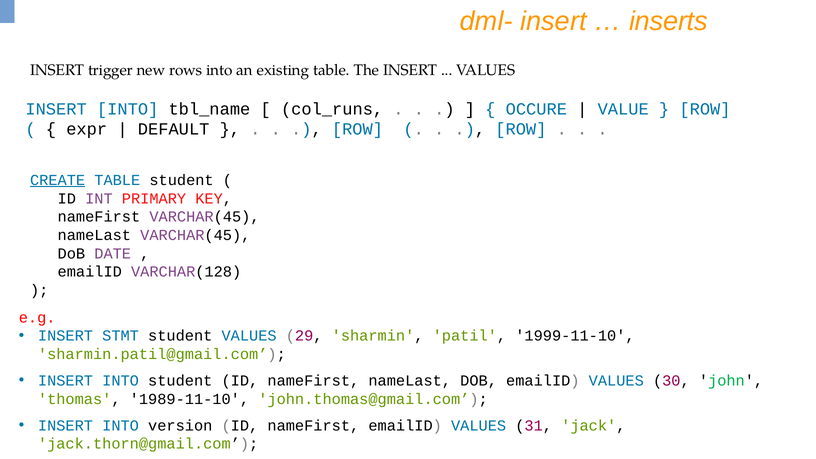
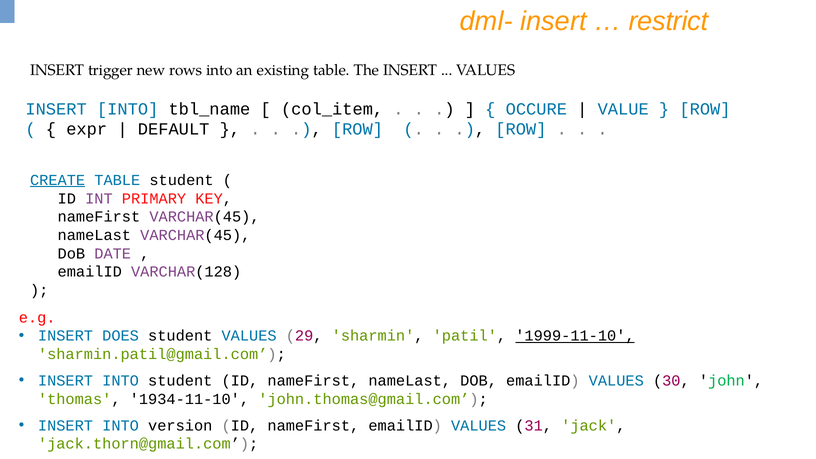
inserts: inserts -> restrict
col_runs: col_runs -> col_item
STMT: STMT -> DOES
1999-11-10 underline: none -> present
1989-11-10: 1989-11-10 -> 1934-11-10
